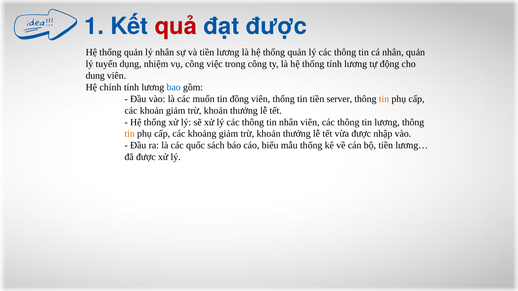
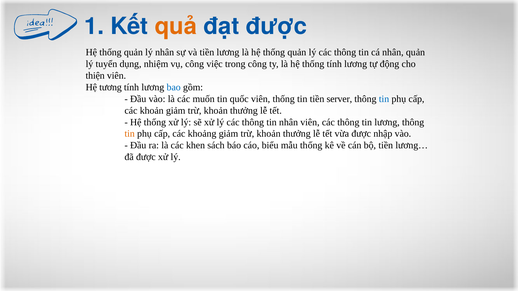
quả colour: red -> orange
dung: dung -> thiện
chính: chính -> tương
đồng: đồng -> quốc
tin at (384, 99) colour: orange -> blue
quốc: quốc -> khen
